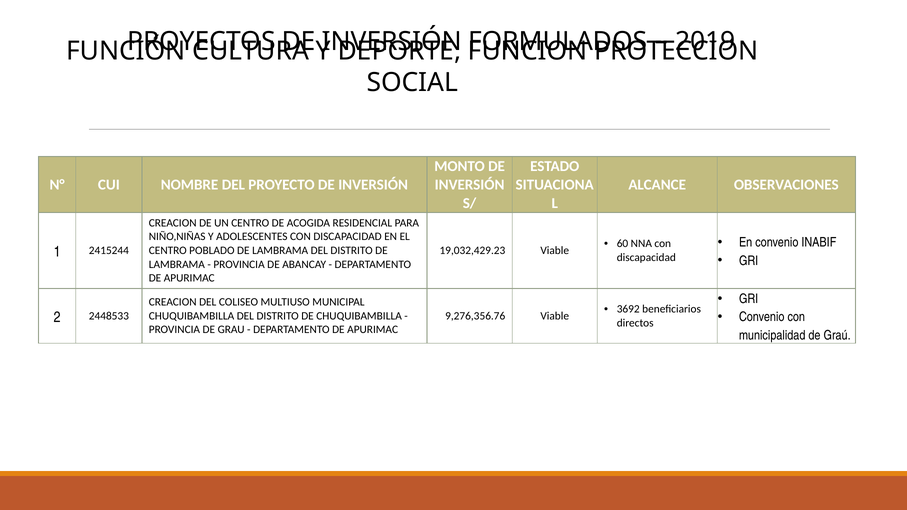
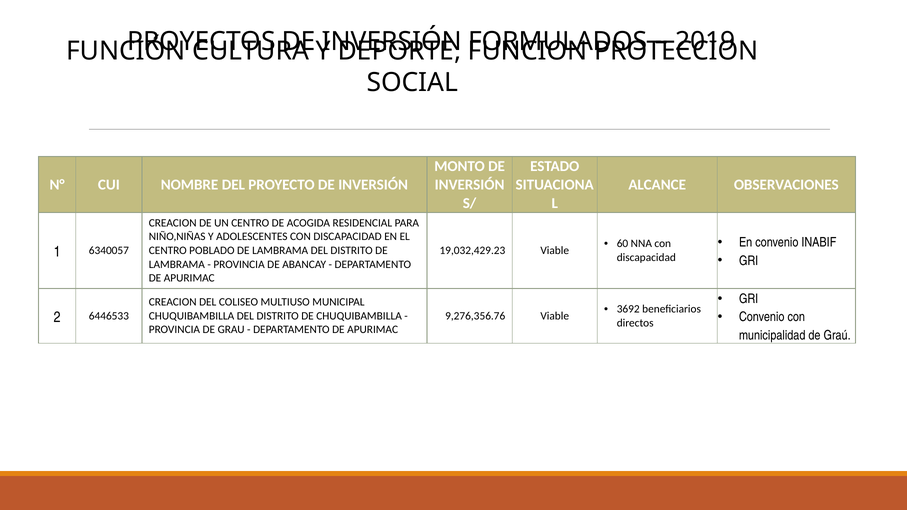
2415244: 2415244 -> 6340057
2448533: 2448533 -> 6446533
